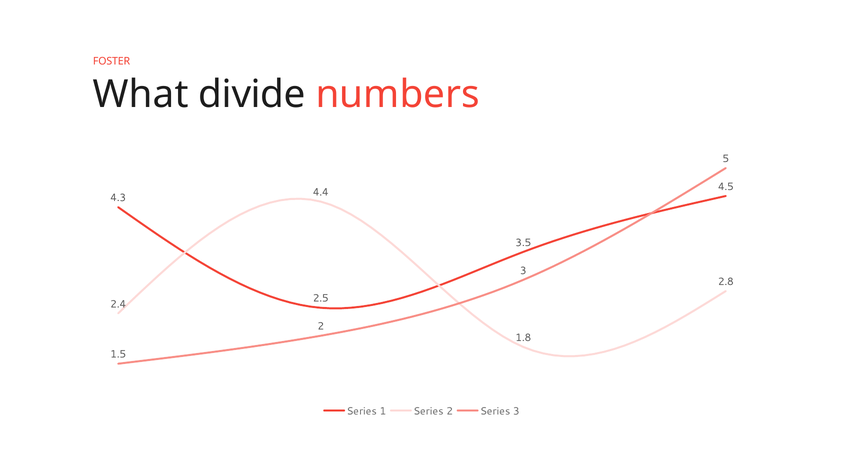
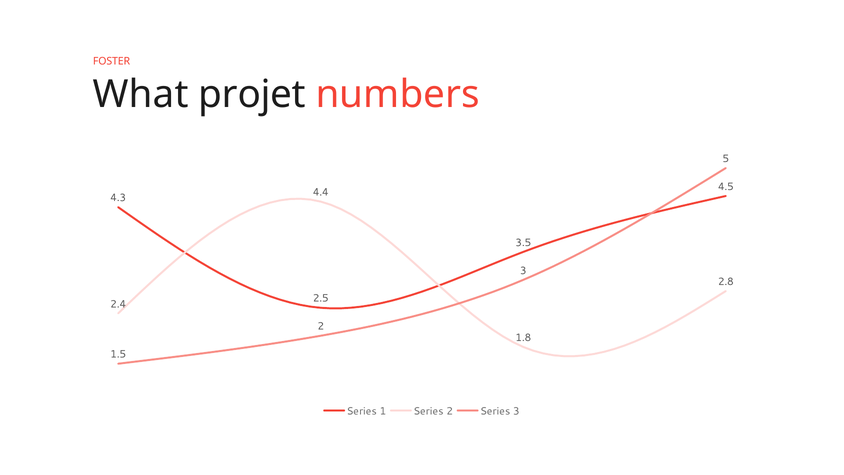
divide: divide -> projet
